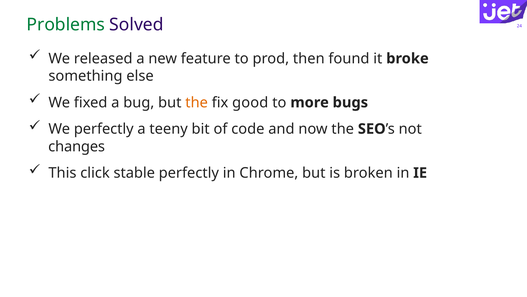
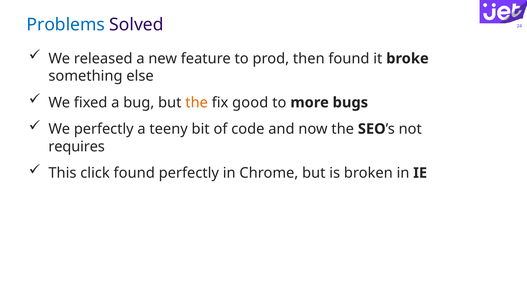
Problems colour: green -> blue
changes: changes -> requires
click stable: stable -> found
